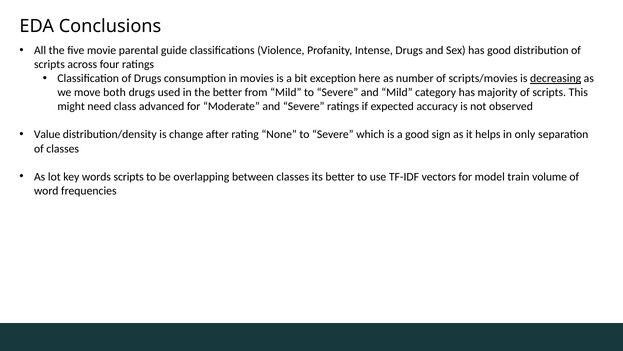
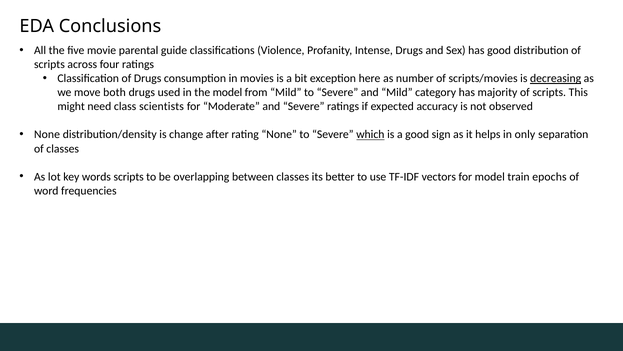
the better: better -> model
advanced: advanced -> scientists
Value at (47, 134): Value -> None
which underline: none -> present
volume: volume -> epochs
